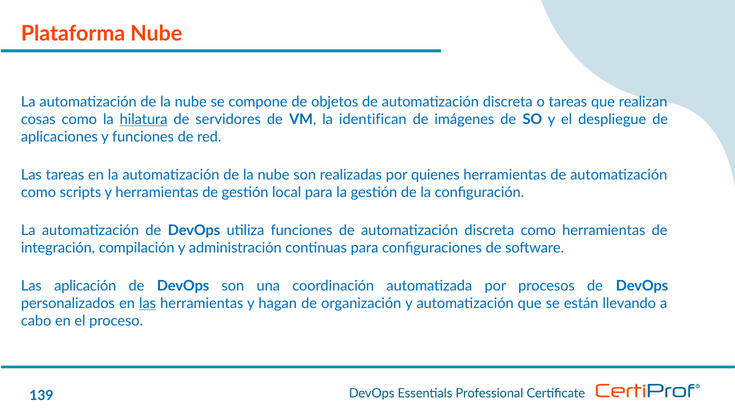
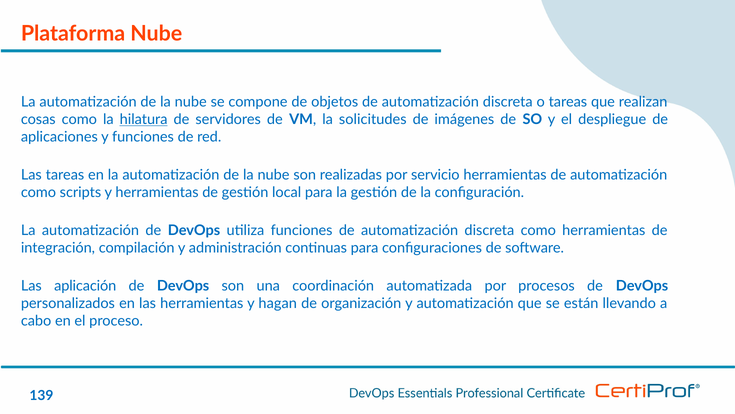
identifican: identifican -> solicitudes
quienes: quienes -> servicio
las at (148, 303) underline: present -> none
